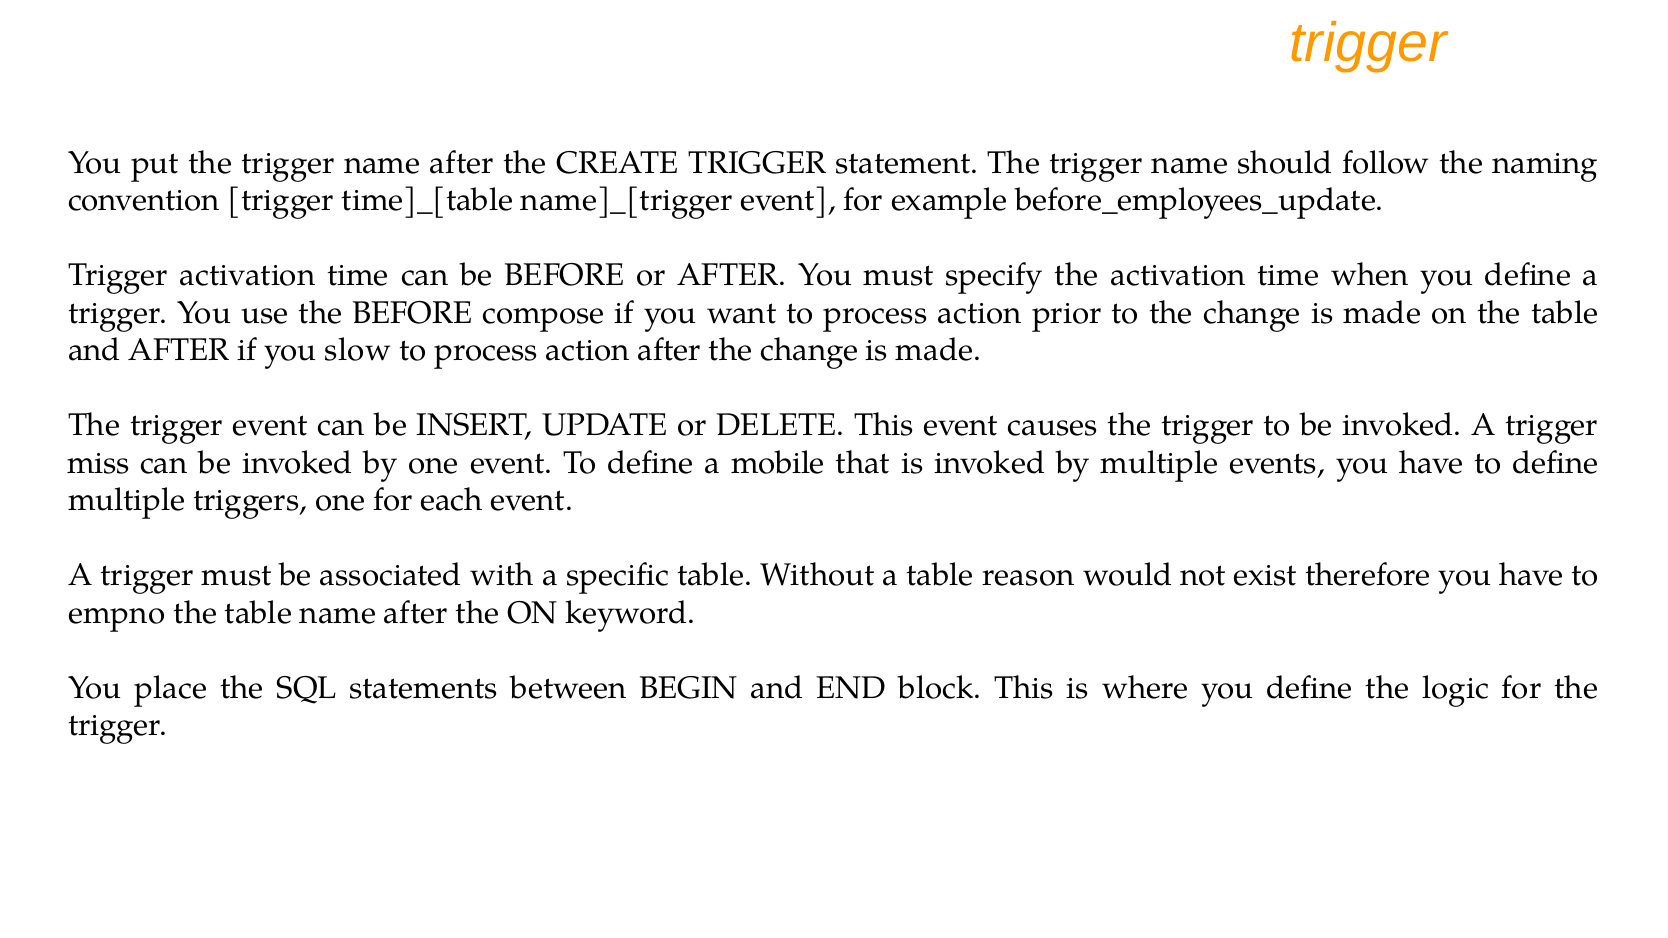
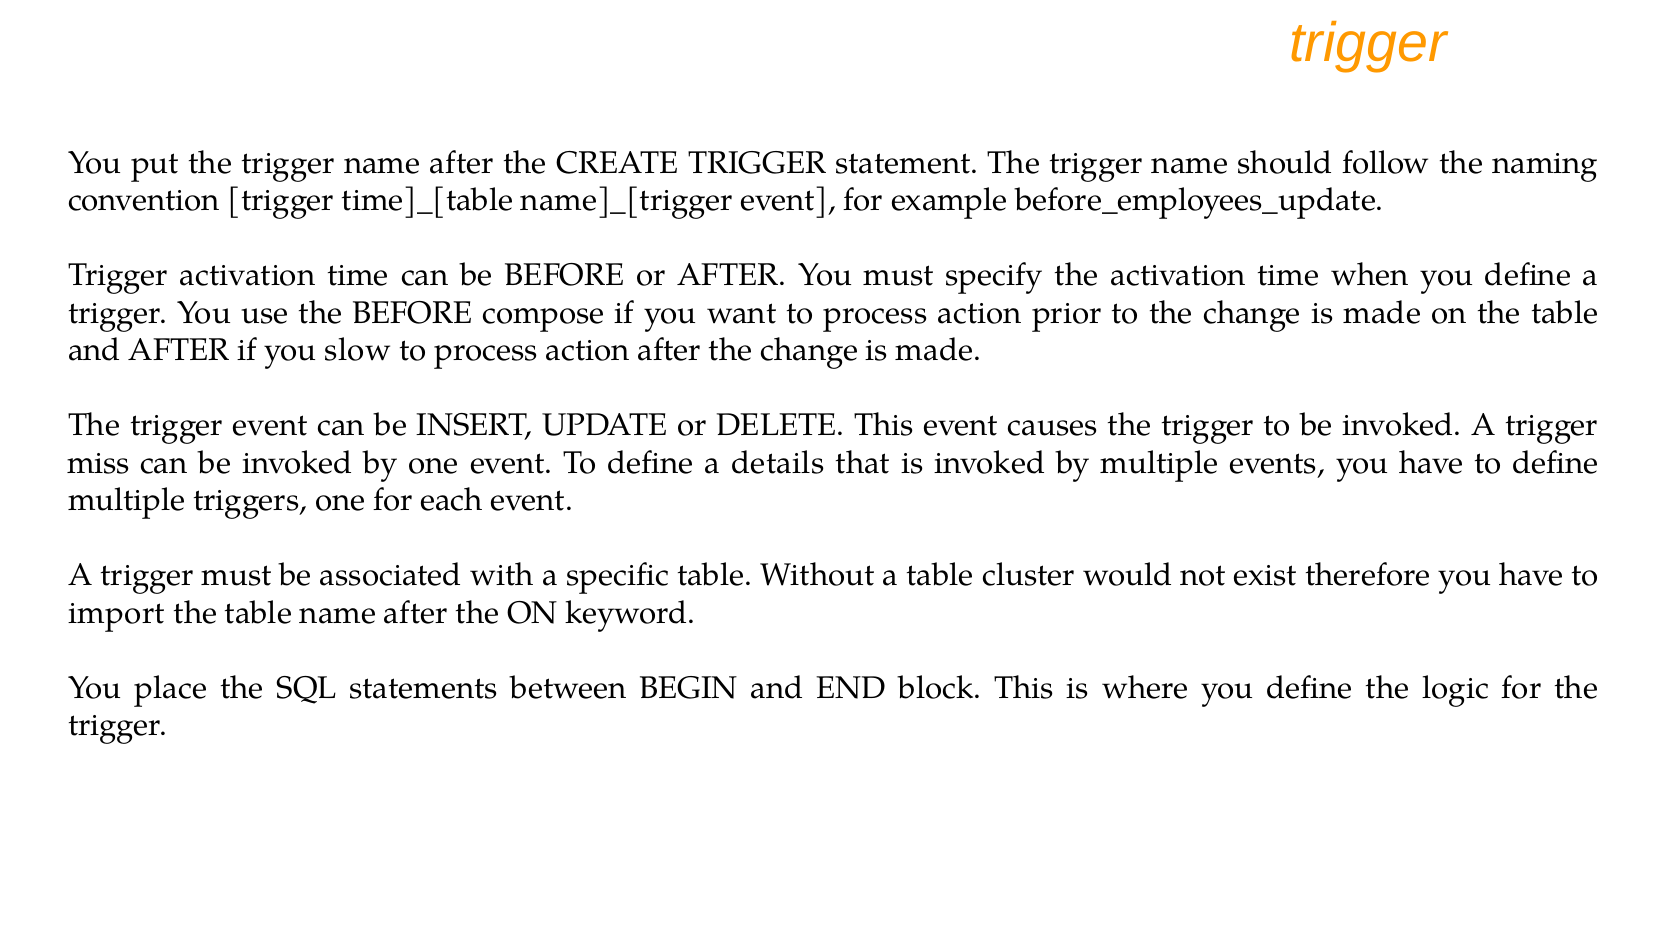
mobile: mobile -> details
reason: reason -> cluster
empno: empno -> import
